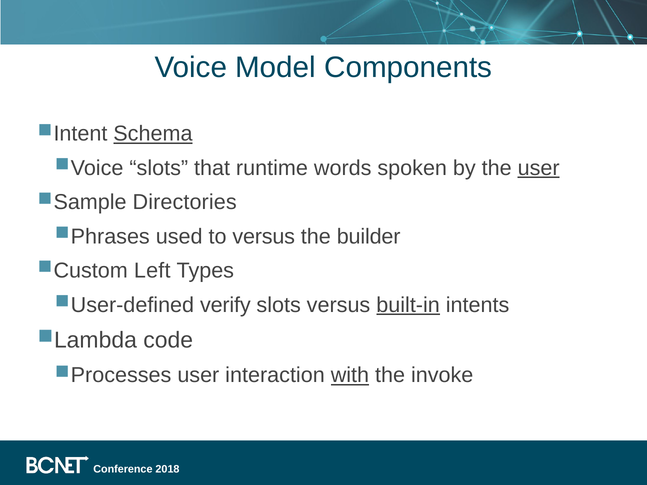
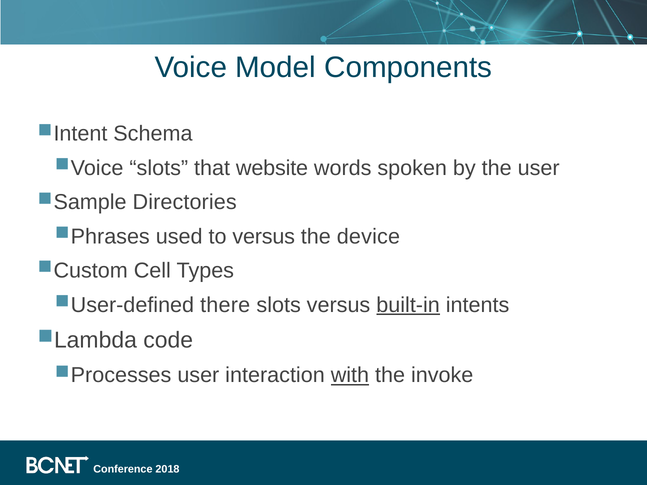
Schema underline: present -> none
runtime: runtime -> website
user at (539, 168) underline: present -> none
builder: builder -> device
Left: Left -> Cell
verify: verify -> there
